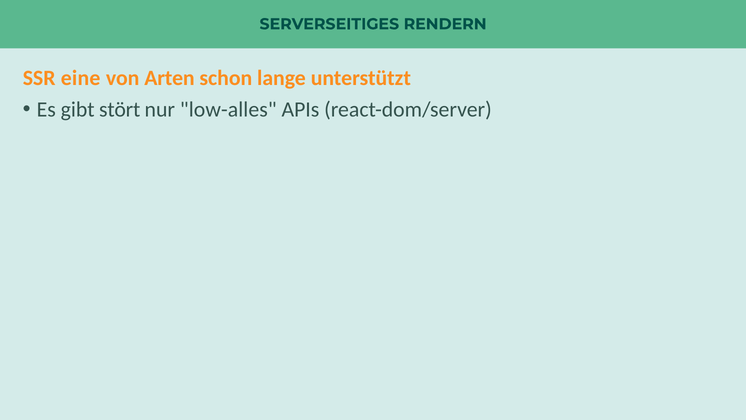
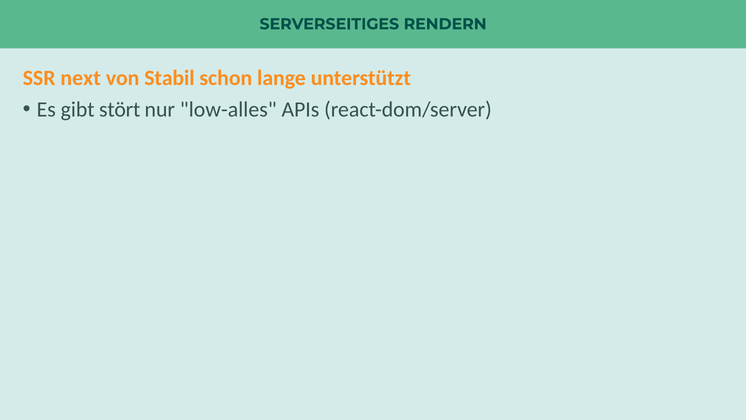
eine: eine -> next
Arten: Arten -> Stabil
